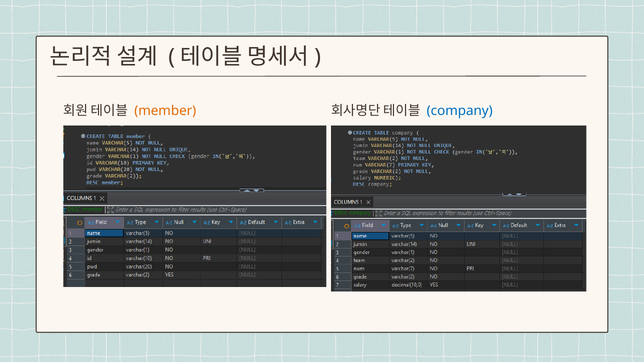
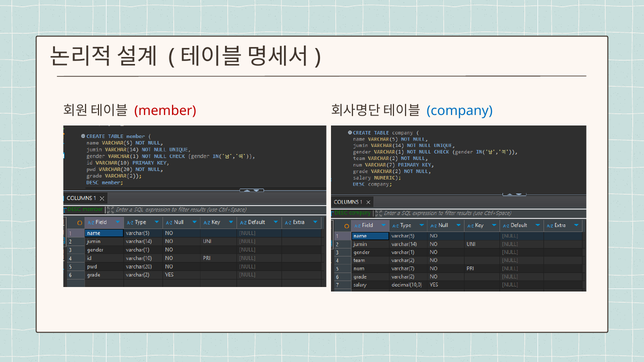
member colour: orange -> red
